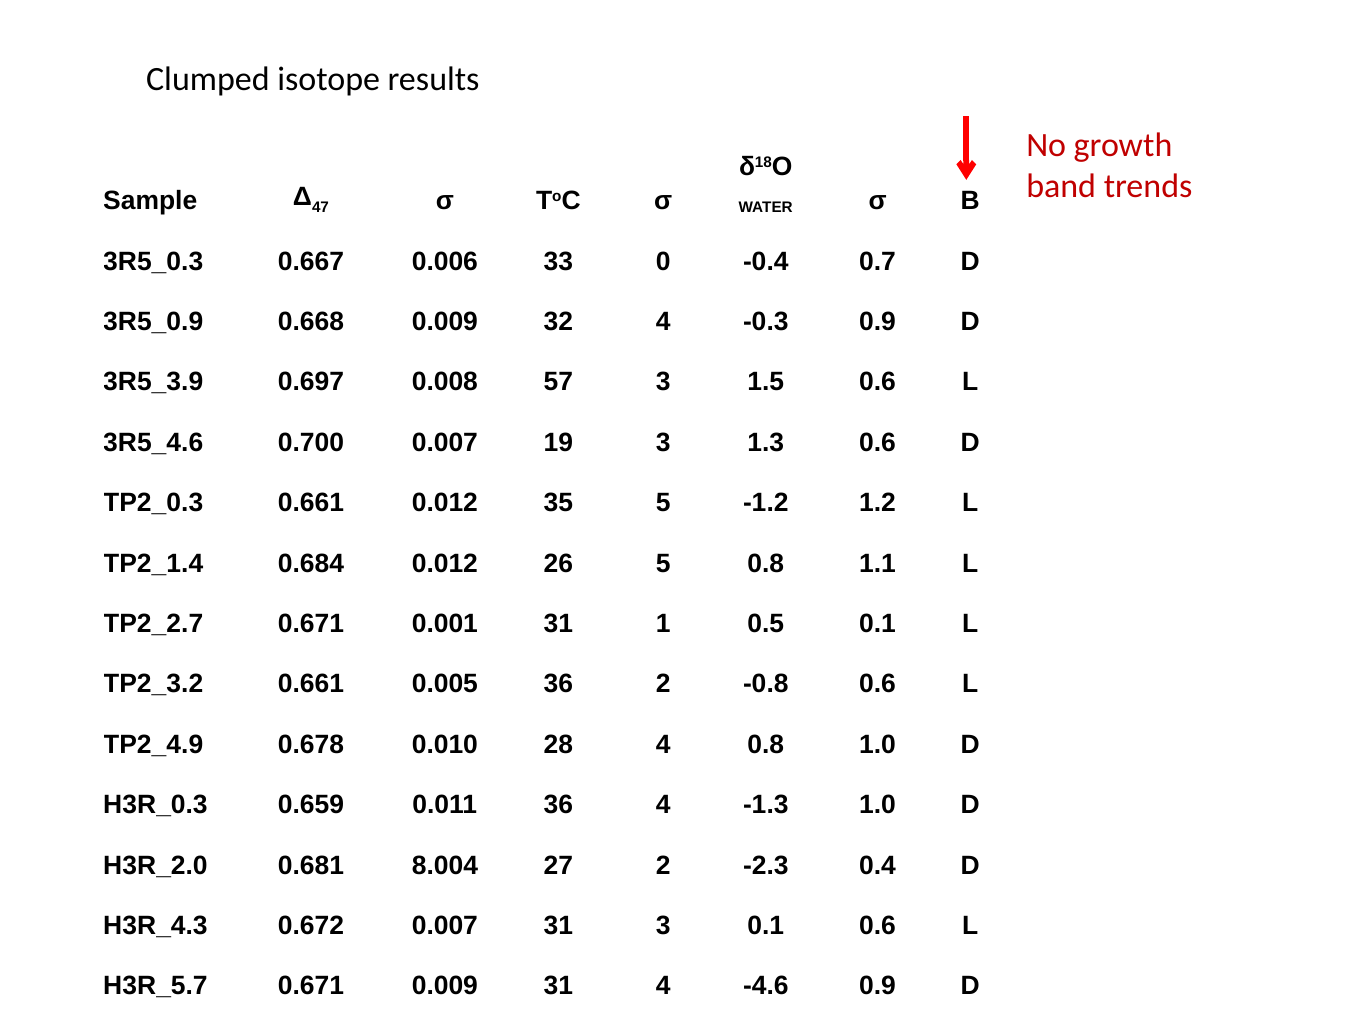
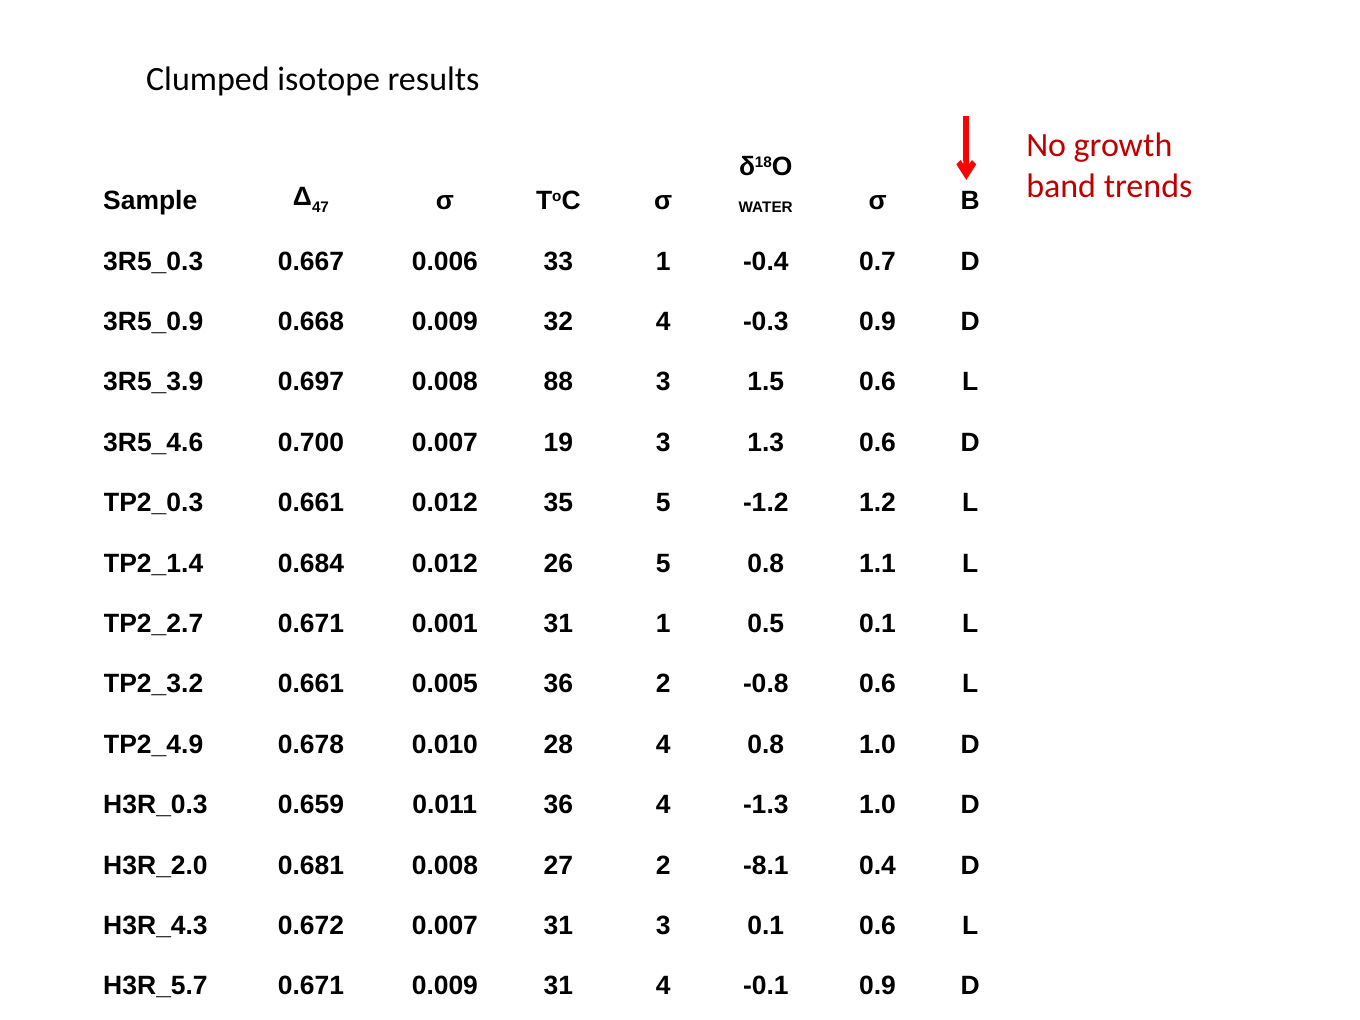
33 0: 0 -> 1
57: 57 -> 88
0.681 8.004: 8.004 -> 0.008
-2.3: -2.3 -> -8.1
-4.6: -4.6 -> -0.1
